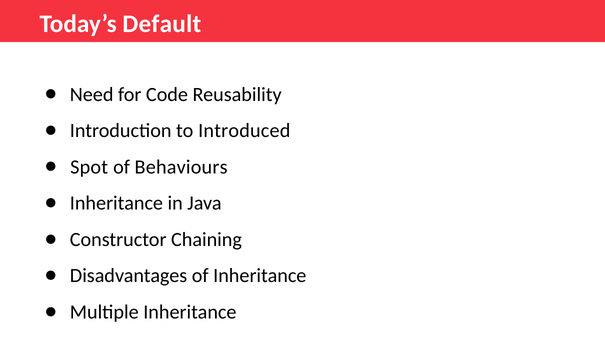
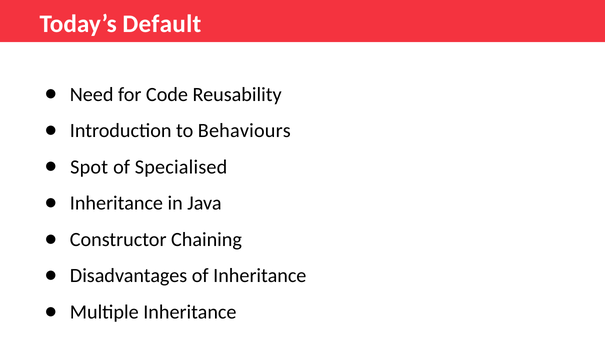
Introduced: Introduced -> Behaviours
Behaviours: Behaviours -> Specialised
